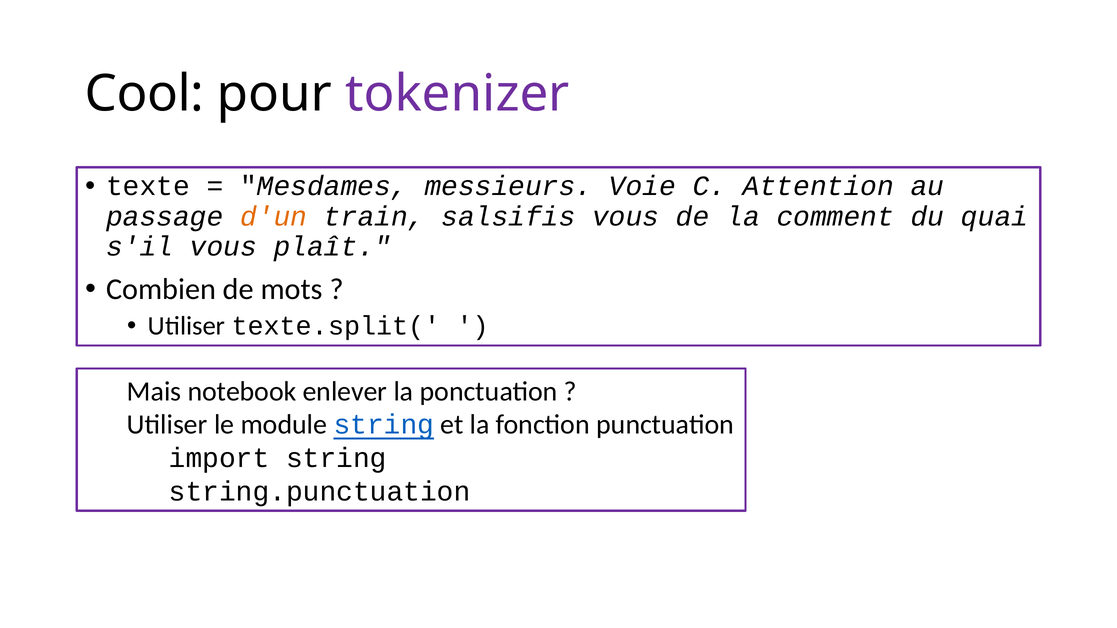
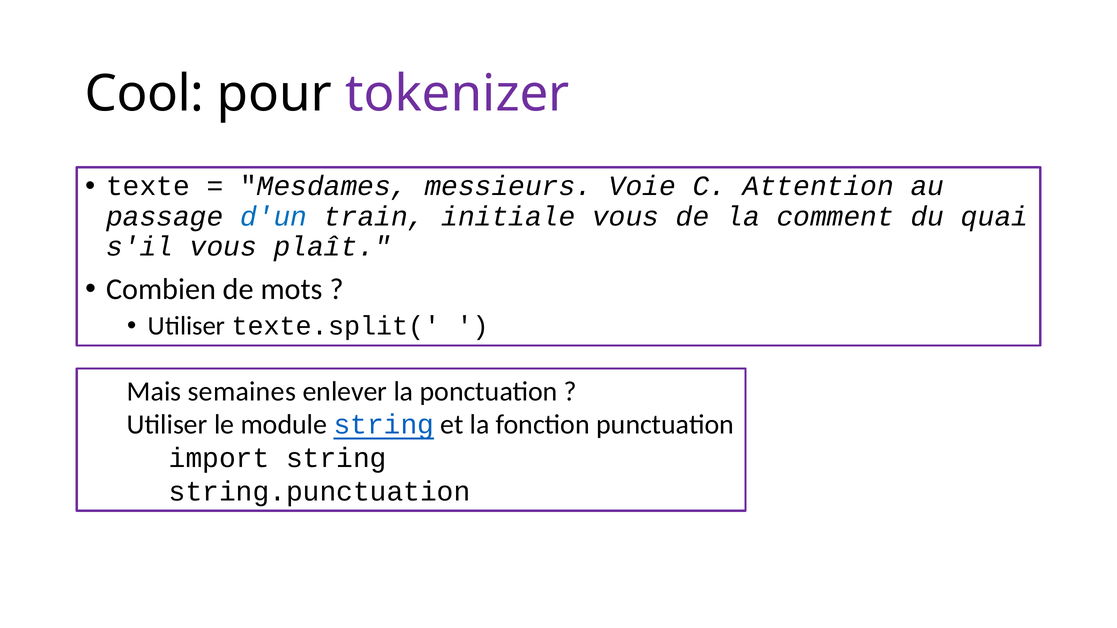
d'un colour: orange -> blue
salsifis: salsifis -> initiale
notebook: notebook -> semaines
